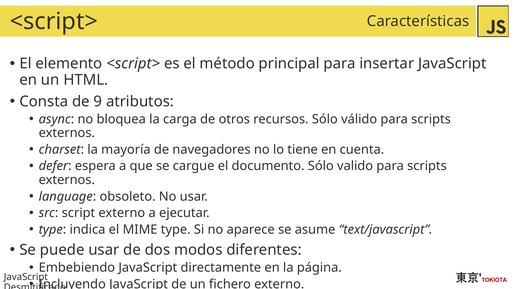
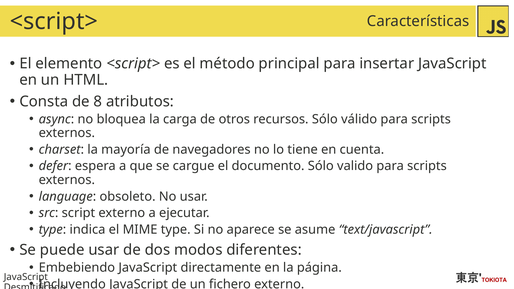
9: 9 -> 8
